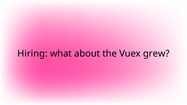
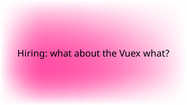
Vuex grew: grew -> what
